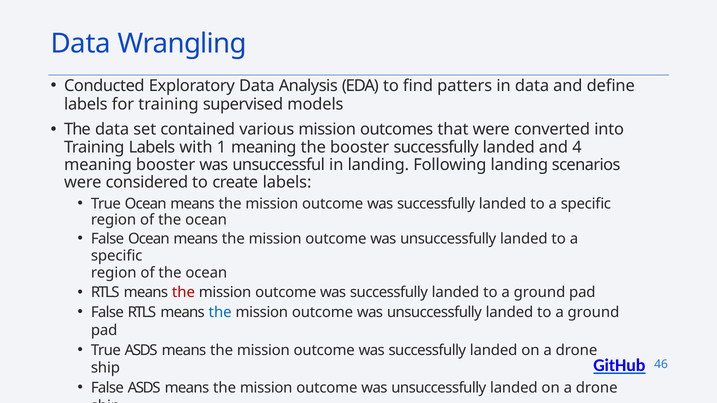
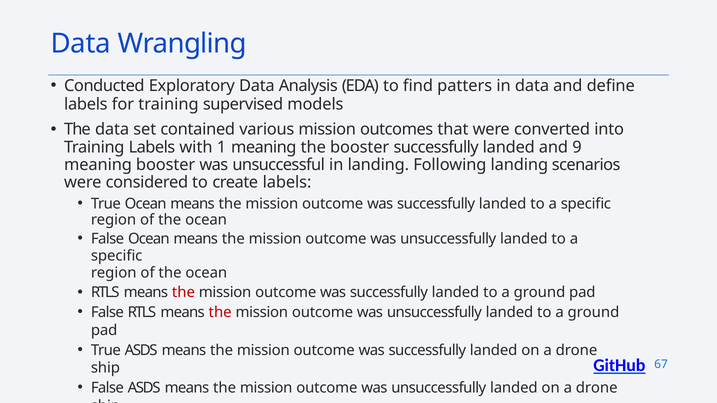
4: 4 -> 9
the at (220, 313) colour: blue -> red
46: 46 -> 67
